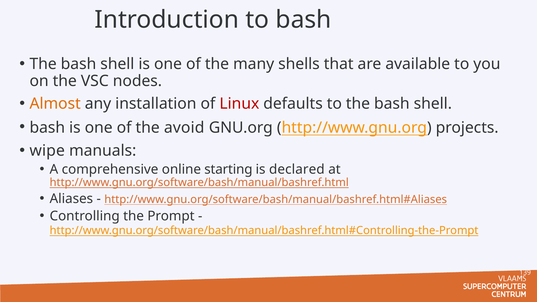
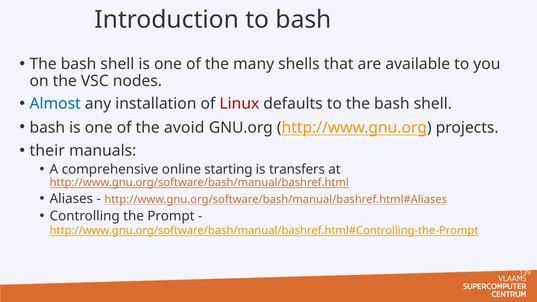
Almost colour: orange -> blue
wipe: wipe -> their
declared: declared -> transfers
